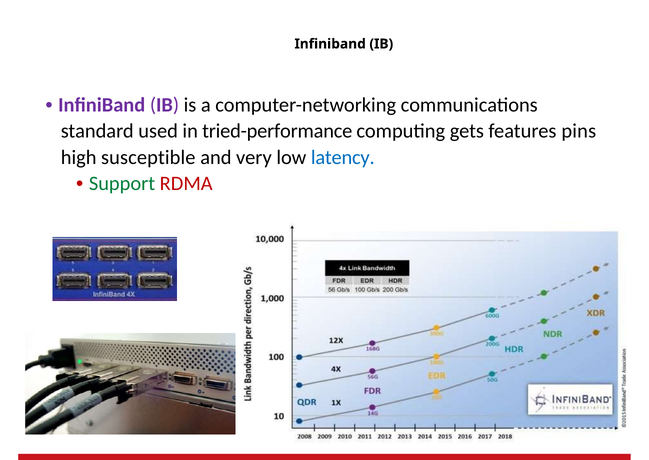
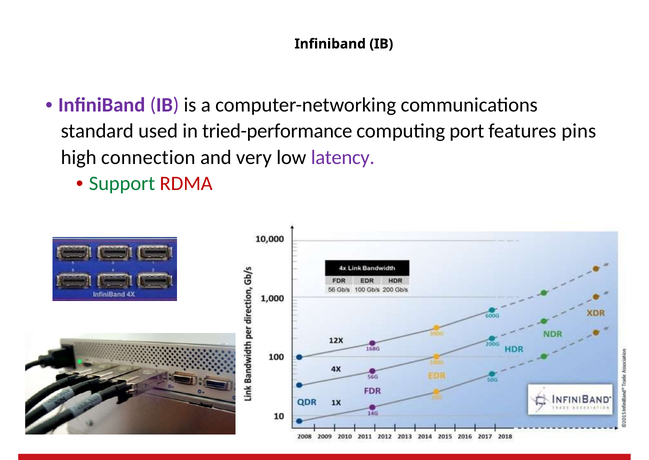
gets: gets -> port
susceptible: susceptible -> connection
latency colour: blue -> purple
